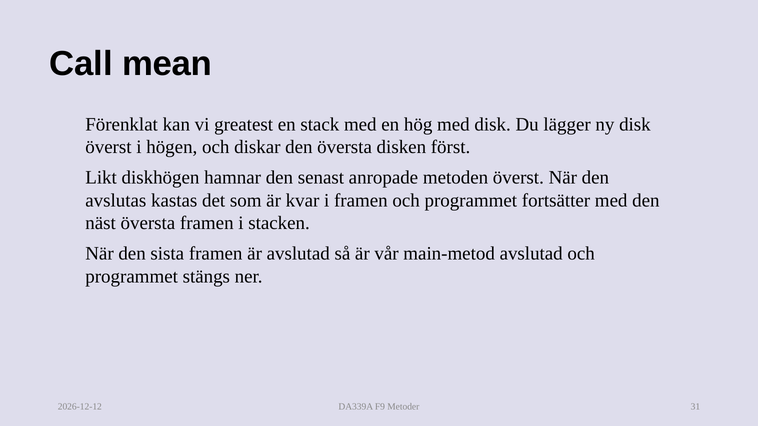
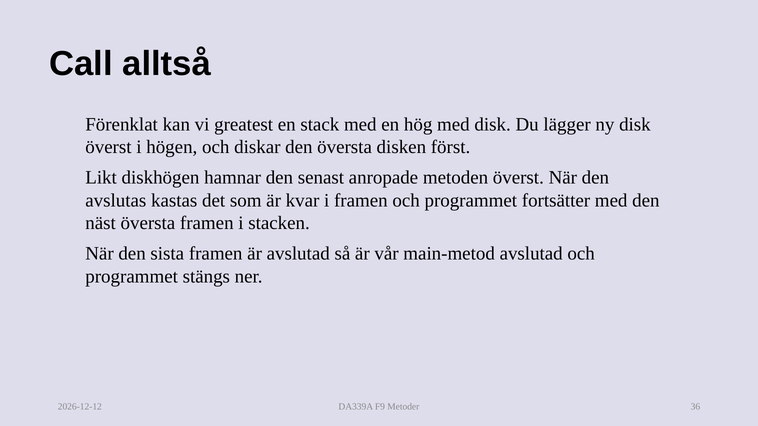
mean: mean -> alltså
31: 31 -> 36
